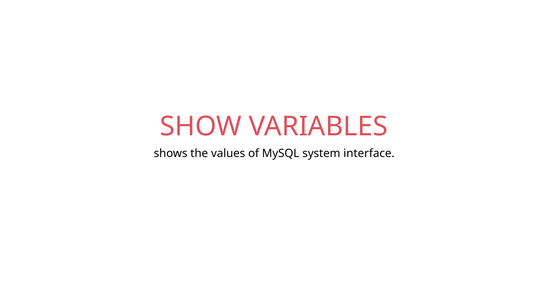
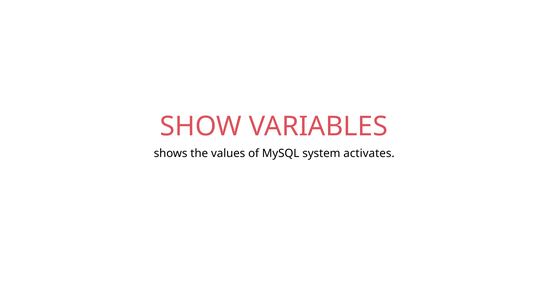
interface: interface -> activates
